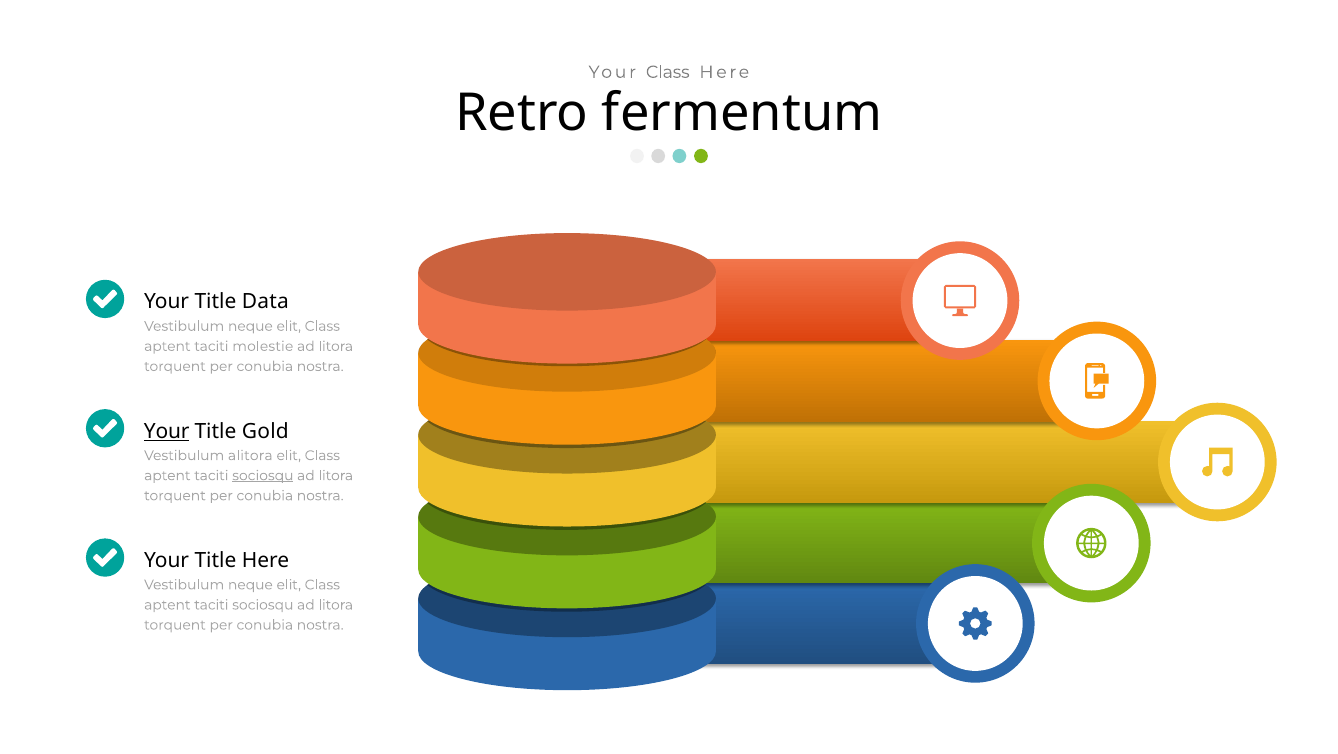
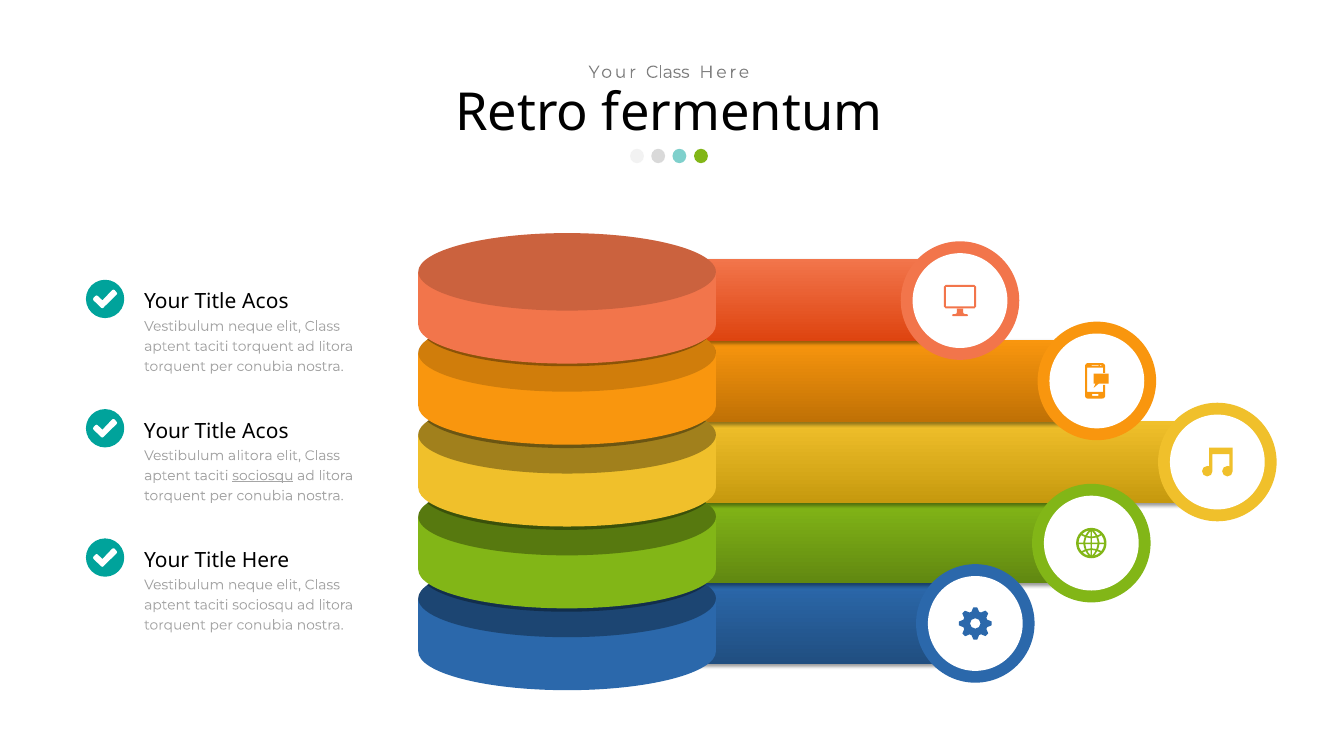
Data at (265, 302): Data -> Acos
taciti molestie: molestie -> torquent
Your at (167, 431) underline: present -> none
Gold at (265, 431): Gold -> Acos
